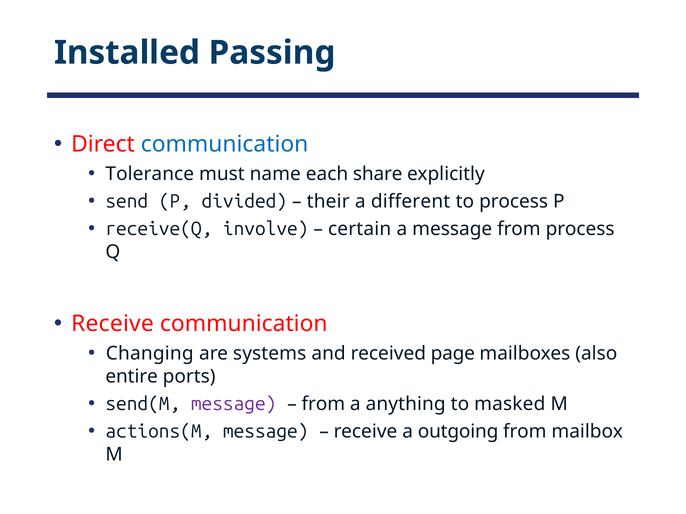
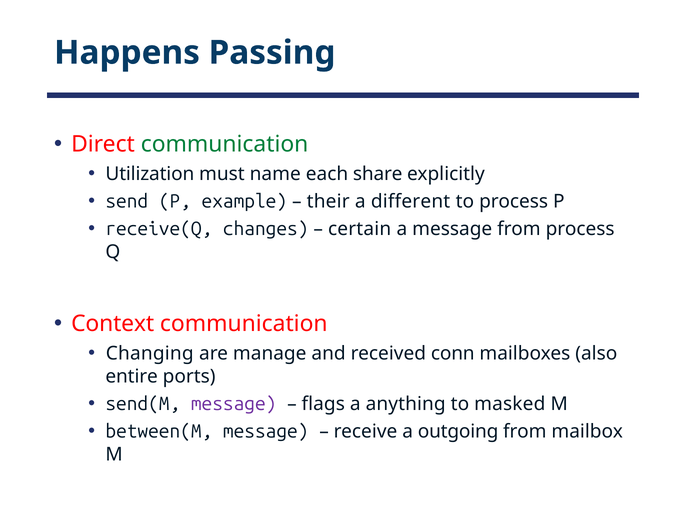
Installed: Installed -> Happens
communication at (225, 145) colour: blue -> green
Tolerance: Tolerance -> Utilization
divided: divided -> example
involve: involve -> changes
Receive at (113, 324): Receive -> Context
systems: systems -> manage
page: page -> conn
from at (323, 404): from -> flags
actions(M: actions(M -> between(M
